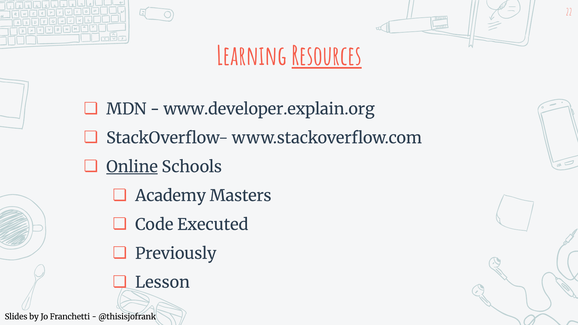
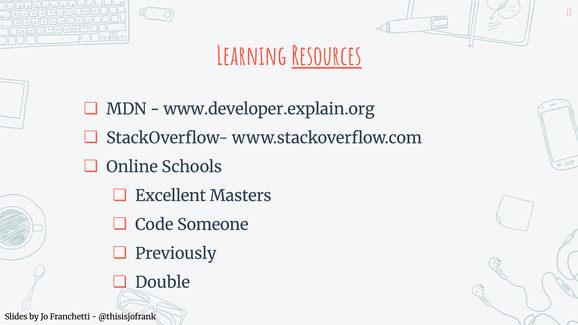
Online underline: present -> none
Academy: Academy -> Excellent
Executed: Executed -> Someone
Lesson: Lesson -> Double
